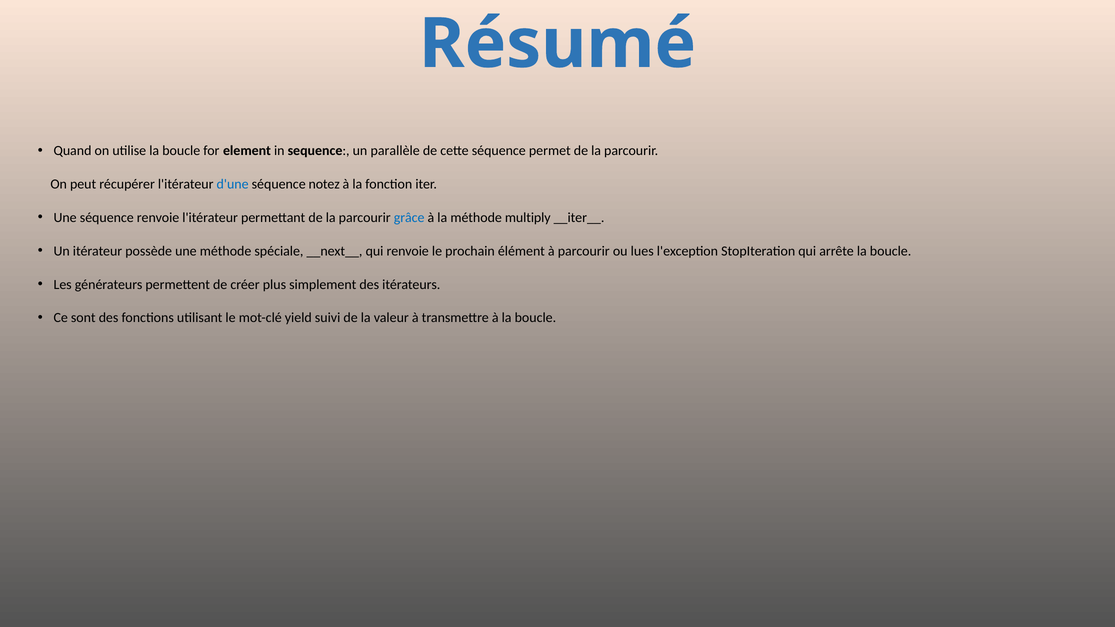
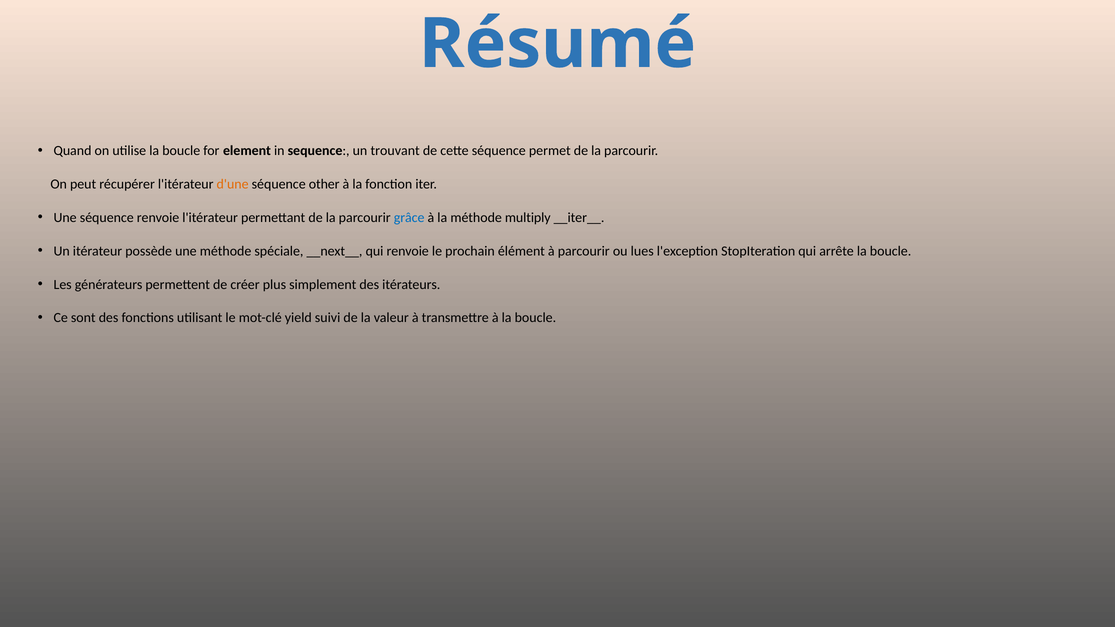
parallèle: parallèle -> trouvant
d'une colour: blue -> orange
notez: notez -> other
